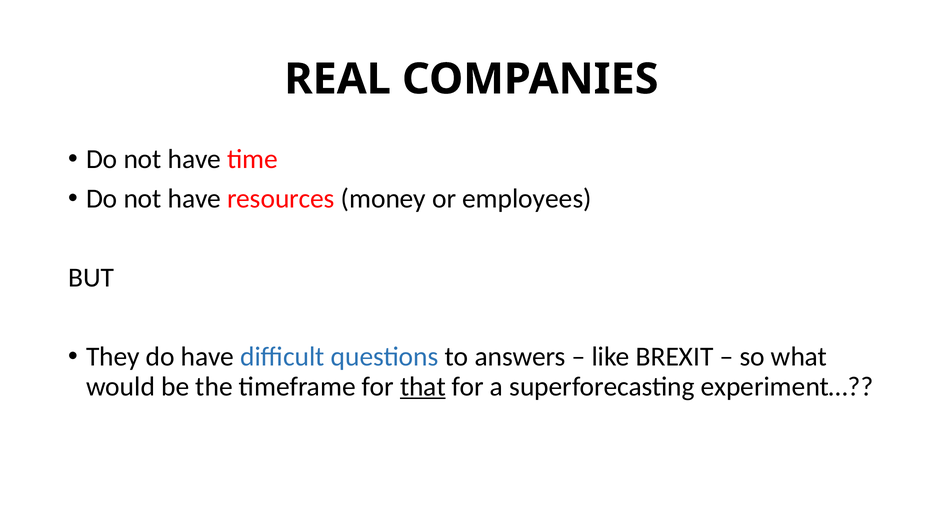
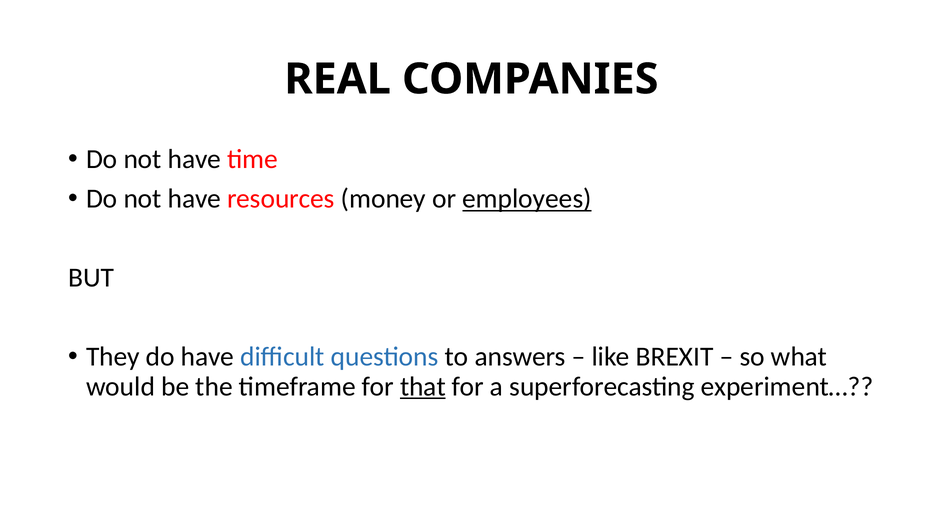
employees underline: none -> present
